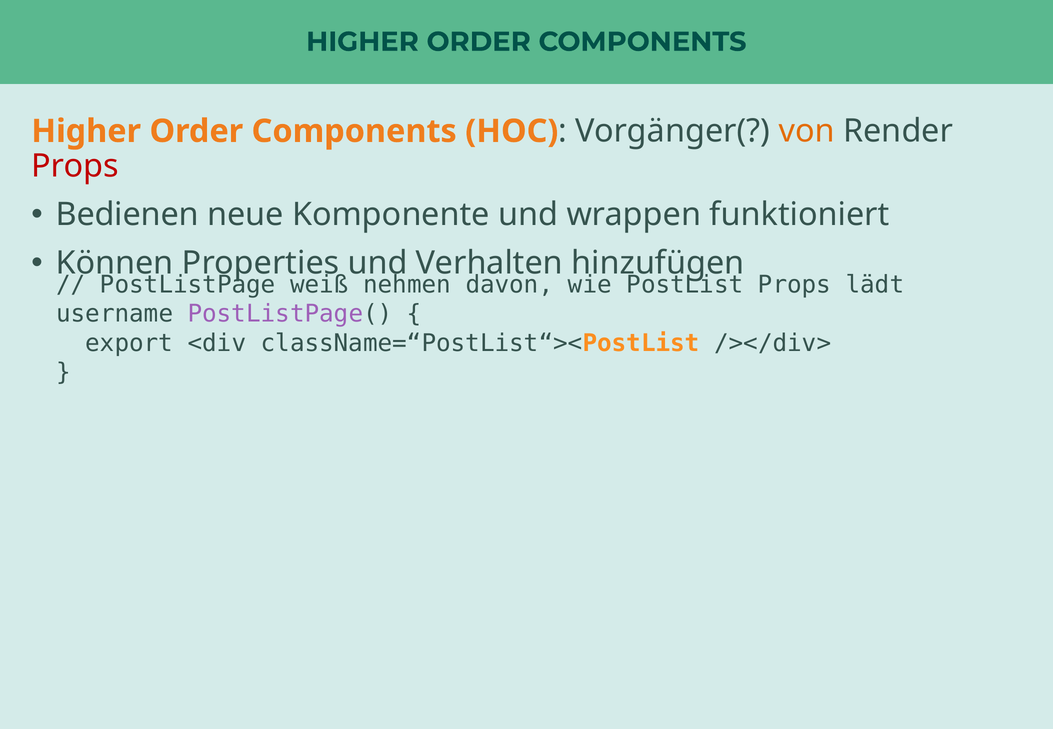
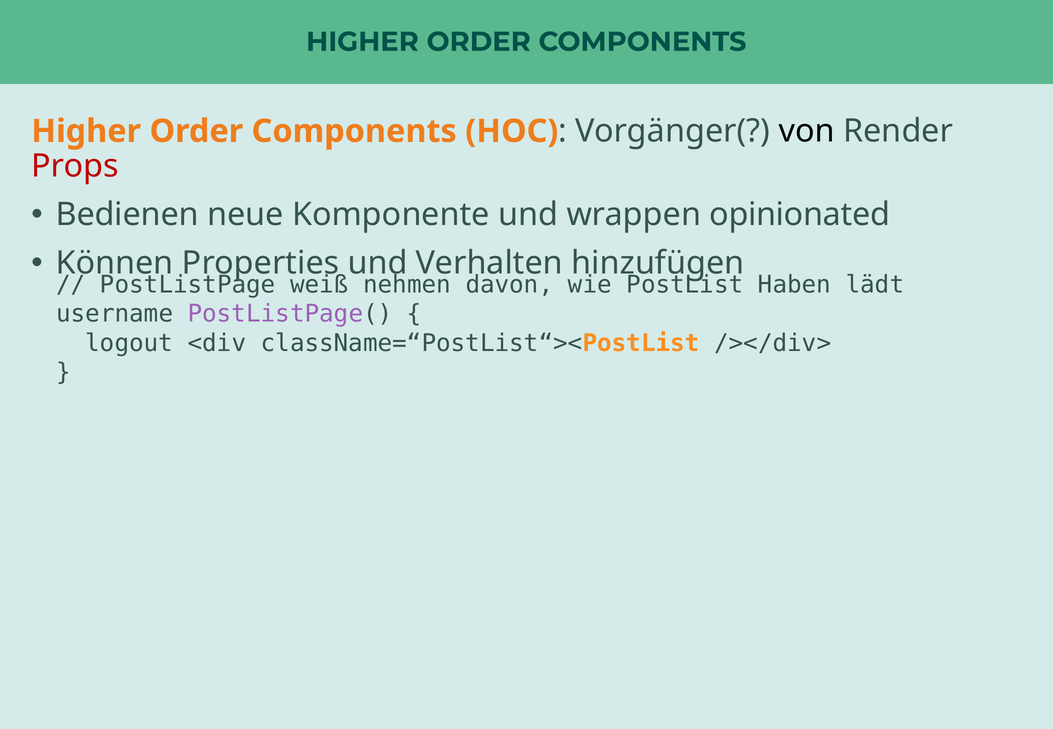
von colour: orange -> black
funktioniert: funktioniert -> opinionated
Props at (794, 285): Props -> Haben
export: export -> logout
